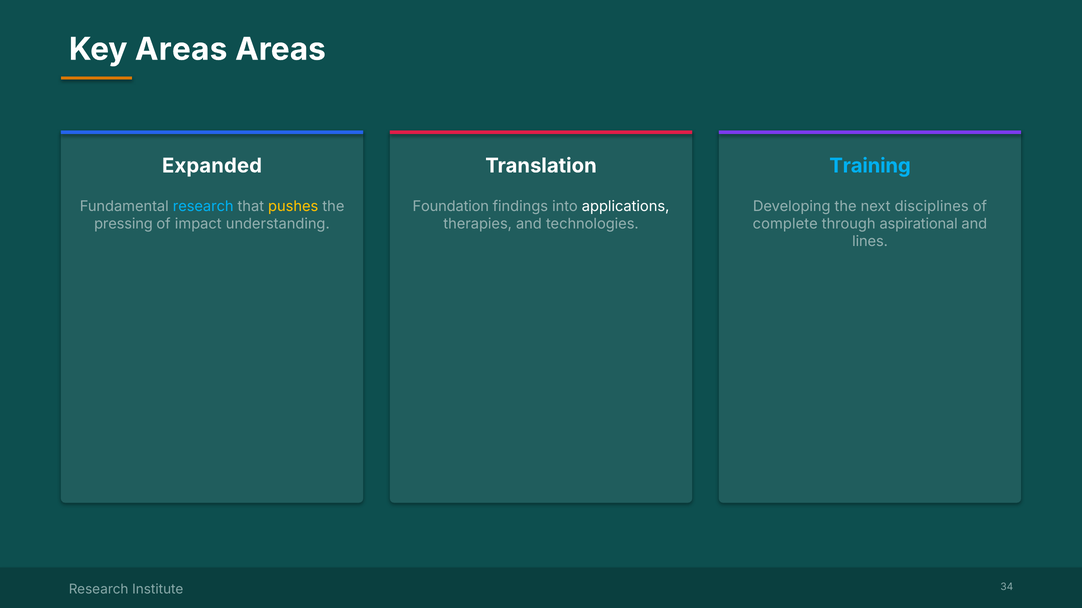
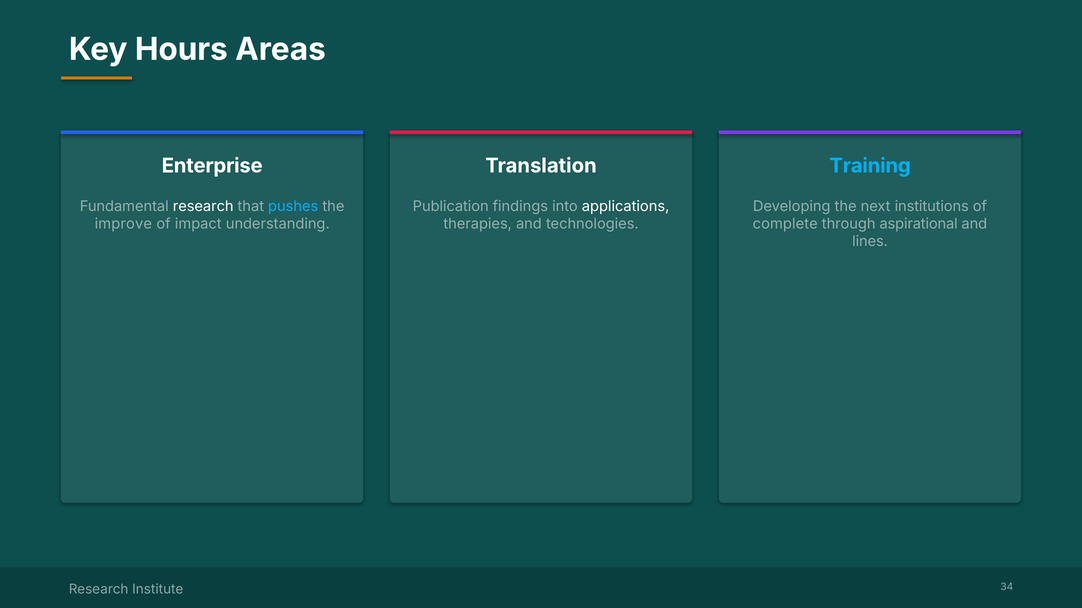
Key Areas: Areas -> Hours
Expanded: Expanded -> Enterprise
research at (203, 207) colour: light blue -> white
pushes colour: yellow -> light blue
Foundation: Foundation -> Publication
disciplines: disciplines -> institutions
pressing: pressing -> improve
